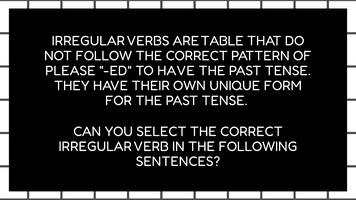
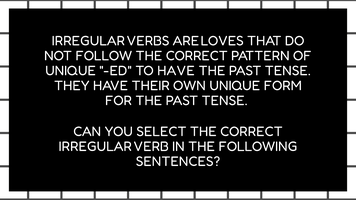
TABLE: TABLE -> LOVES
PLEASE at (70, 71): PLEASE -> UNIQUE
